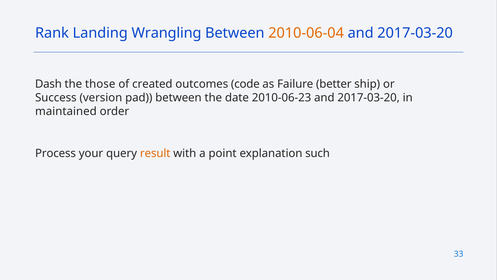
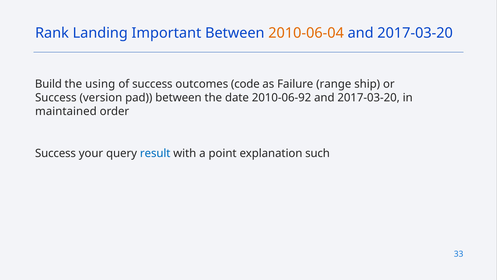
Wrangling: Wrangling -> Important
Dash: Dash -> Build
those: those -> using
of created: created -> success
better: better -> range
2010-06-23: 2010-06-23 -> 2010-06-92
Process at (56, 153): Process -> Success
result colour: orange -> blue
